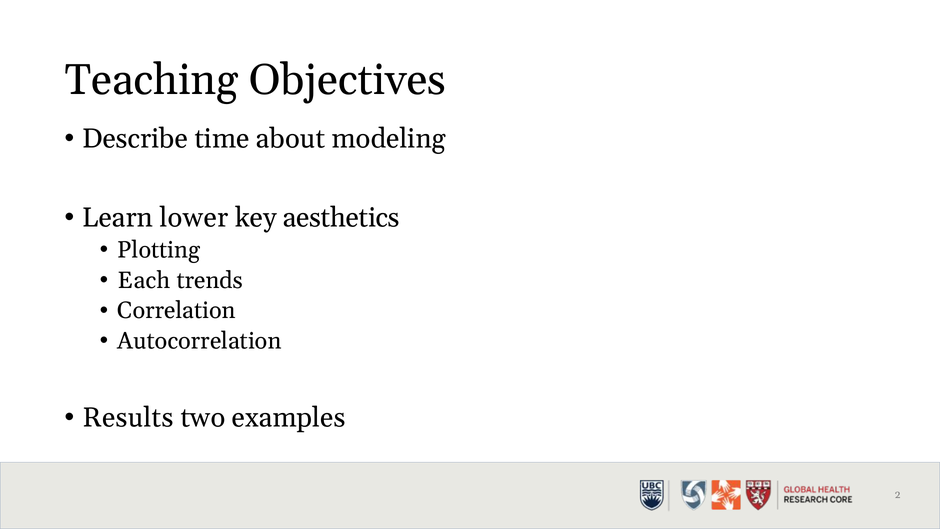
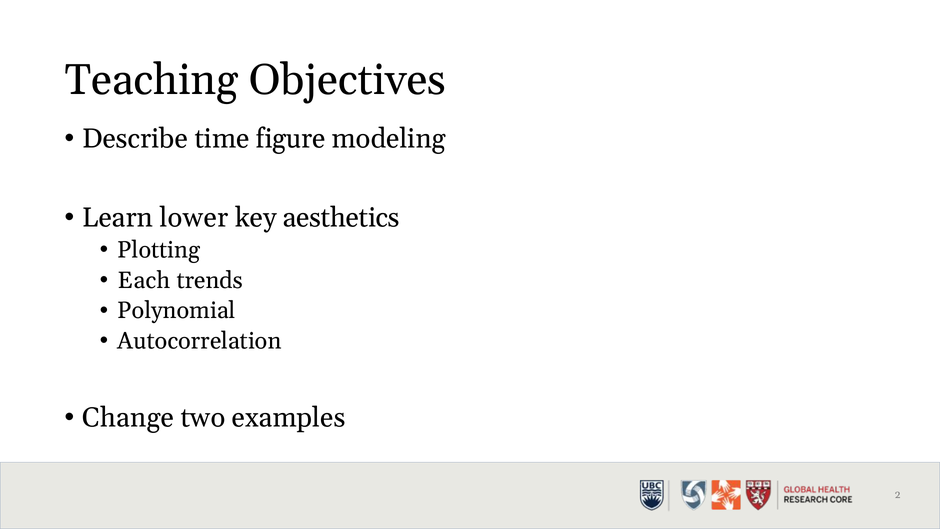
about: about -> figure
Correlation: Correlation -> Polynomial
Results: Results -> Change
